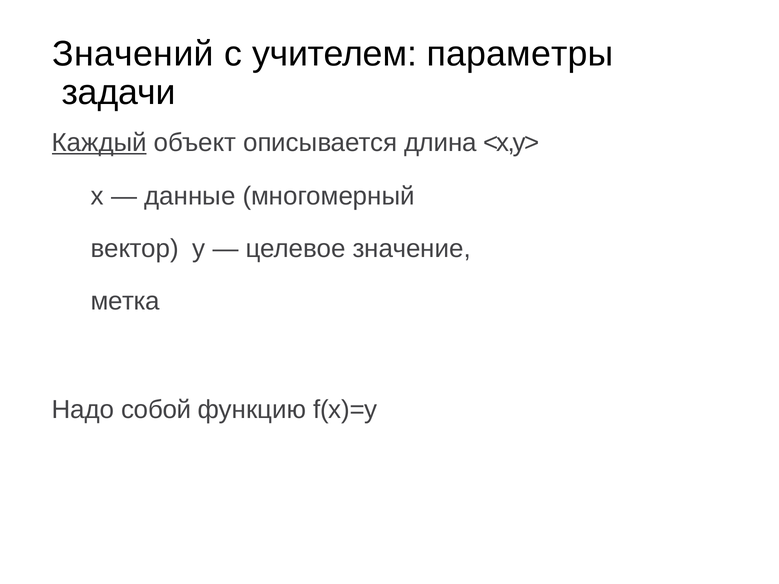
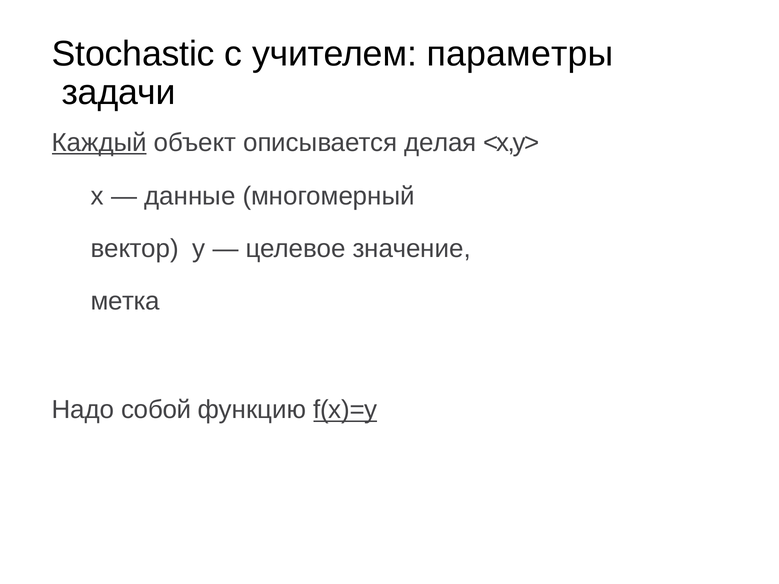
Значений: Значений -> Stochastic
длина: длина -> делая
f(x)=y underline: none -> present
